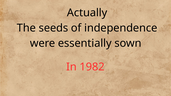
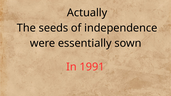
1982: 1982 -> 1991
